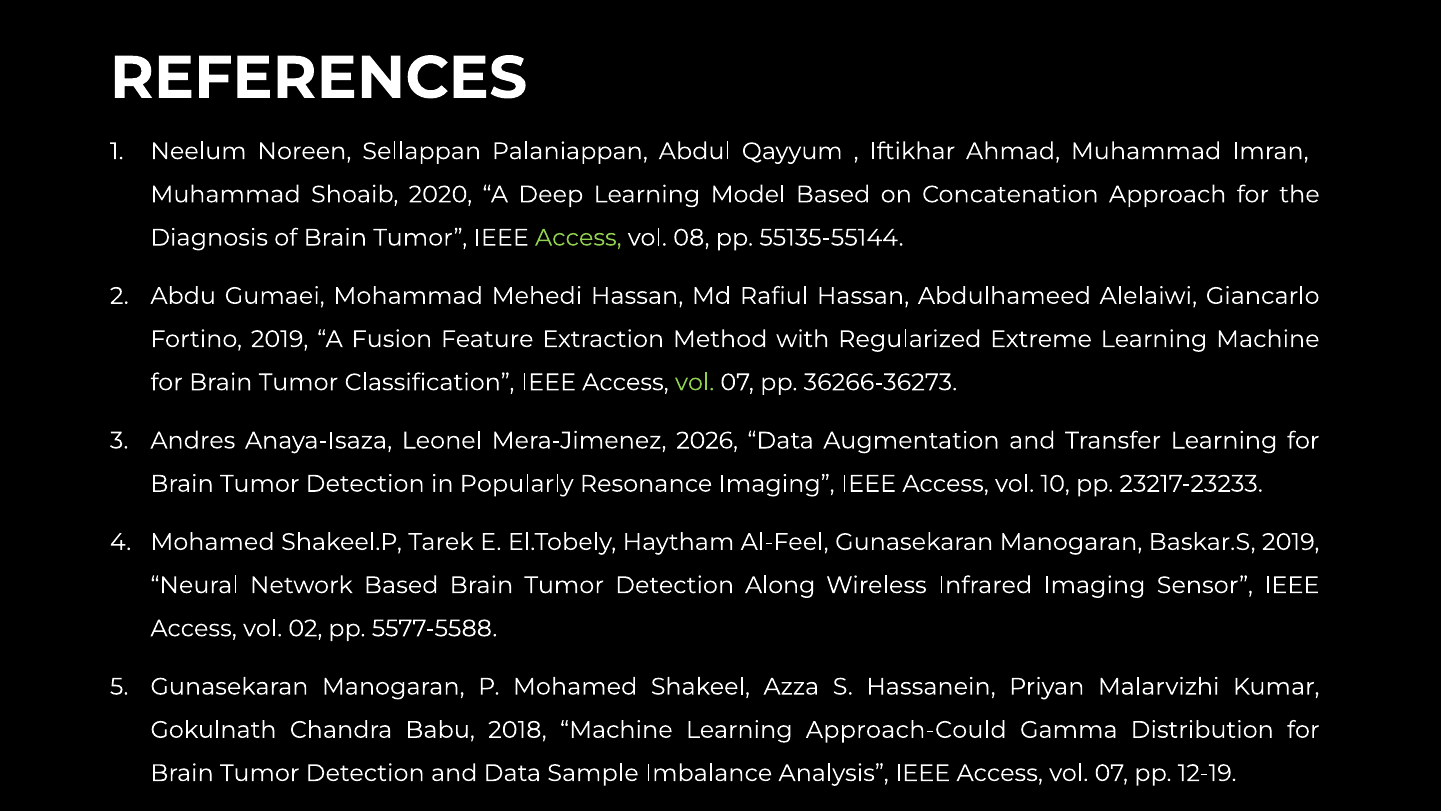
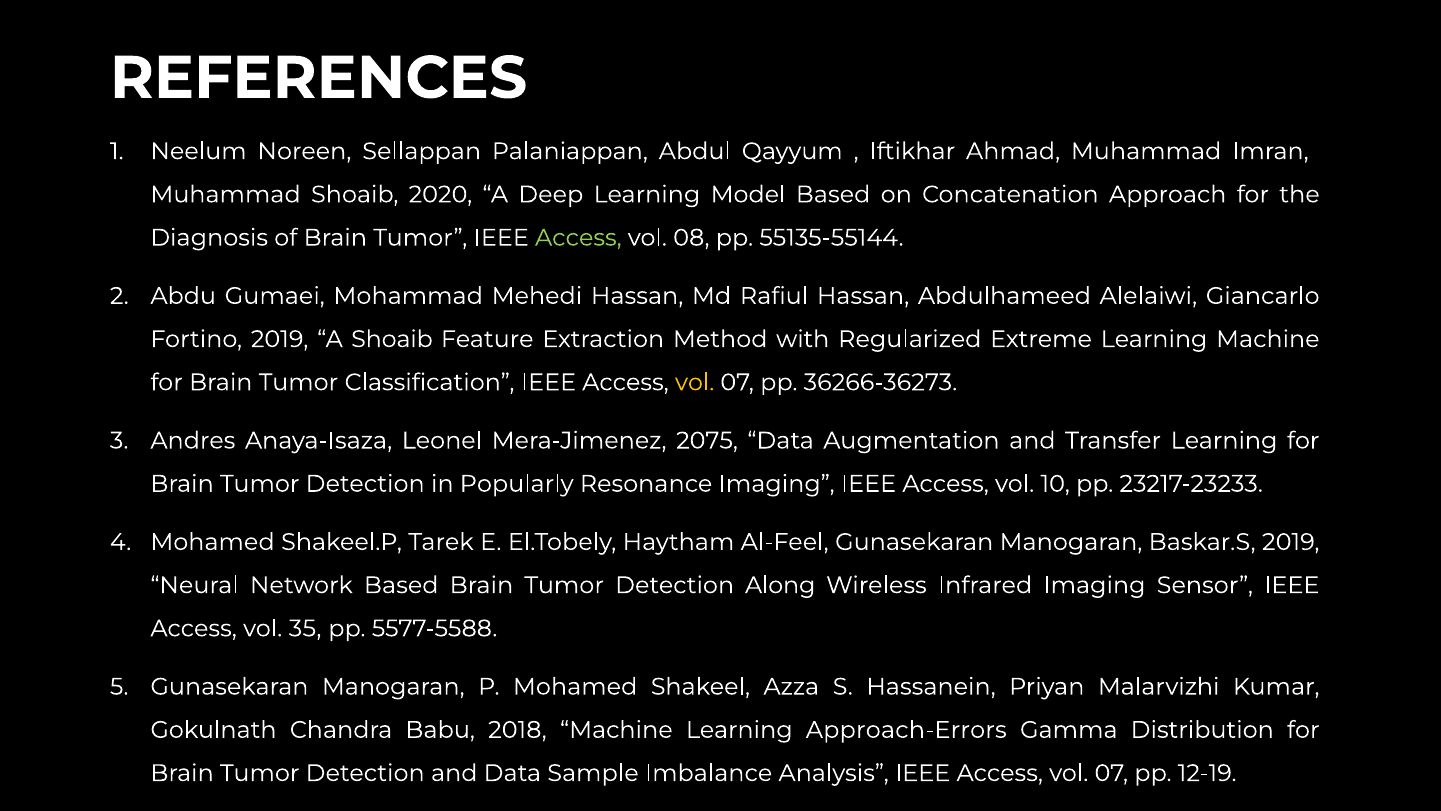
A Fusion: Fusion -> Shoaib
vol at (695, 382) colour: light green -> yellow
2026: 2026 -> 2075
02: 02 -> 35
Approach-Could: Approach-Could -> Approach-Errors
